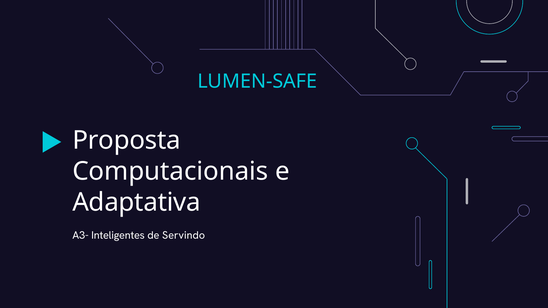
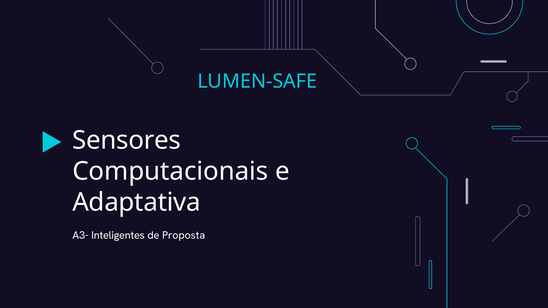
Proposta: Proposta -> Sensores
Servindo: Servindo -> Proposta
